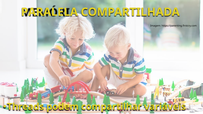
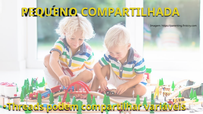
PARALELA: PARALELA -> PEQUENO
